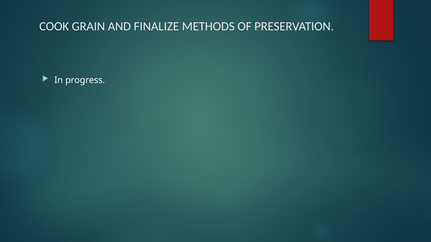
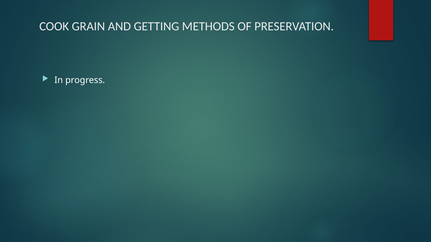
FINALIZE: FINALIZE -> GETTING
